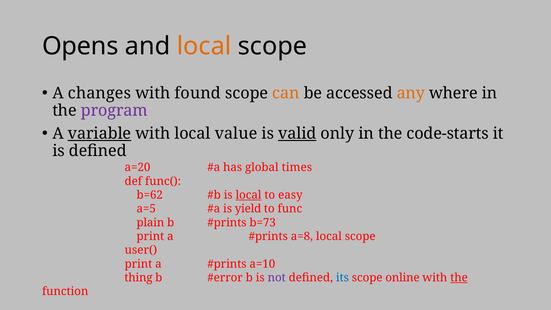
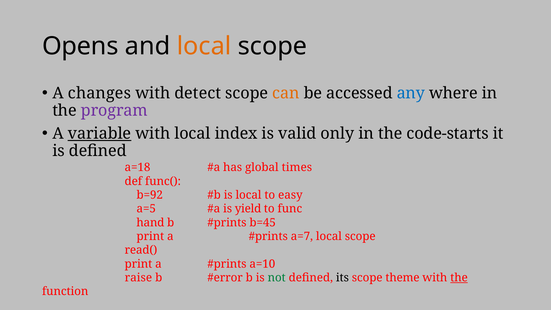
found: found -> detect
any colour: orange -> blue
value: value -> index
valid underline: present -> none
a=20: a=20 -> a=18
b=62: b=62 -> b=92
local at (249, 195) underline: present -> none
plain: plain -> hand
b=73: b=73 -> b=45
a=8: a=8 -> a=7
user(: user( -> read(
thing: thing -> raise
not colour: purple -> green
its colour: blue -> black
online: online -> theme
